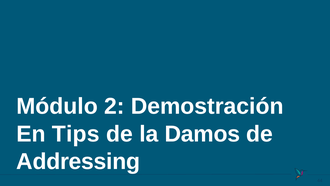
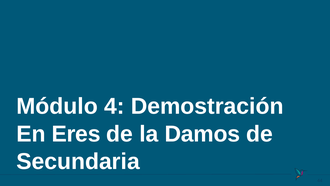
2: 2 -> 4
Tips: Tips -> Eres
Addressing: Addressing -> Secundaria
